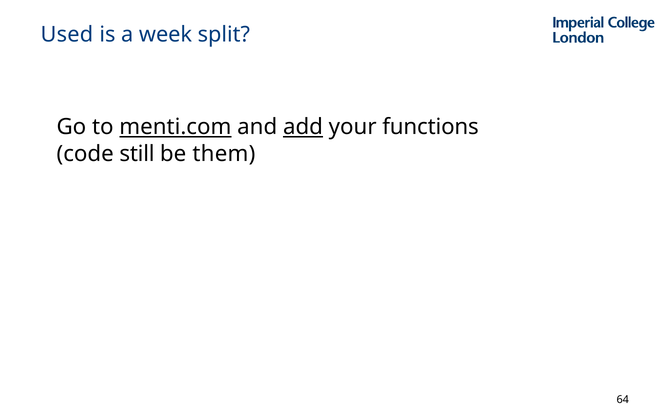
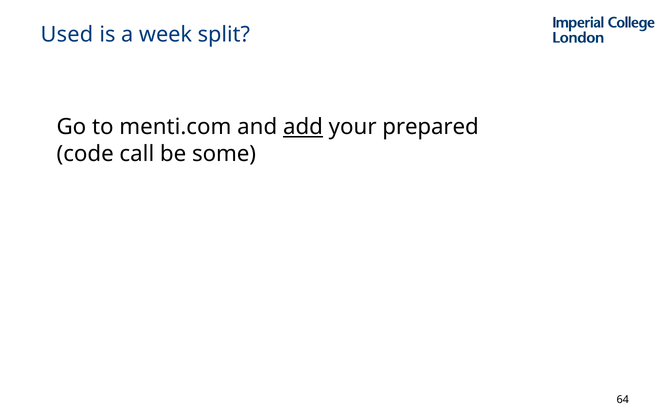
menti.com underline: present -> none
functions: functions -> prepared
still: still -> call
them: them -> some
